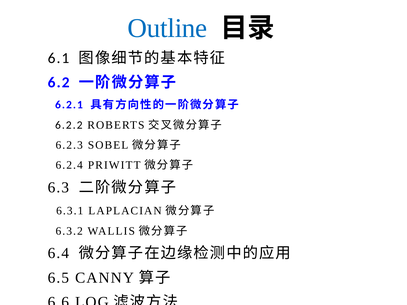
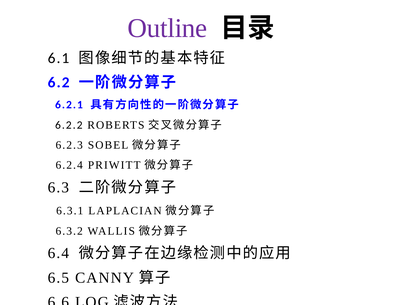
Outline colour: blue -> purple
